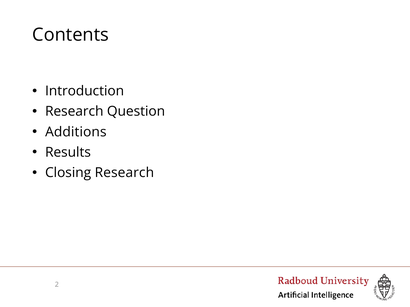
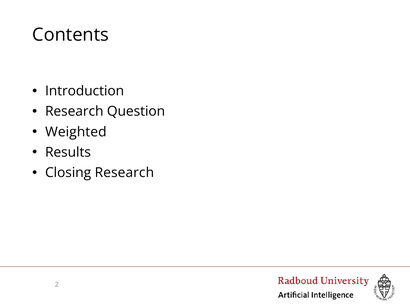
Additions: Additions -> Weighted
